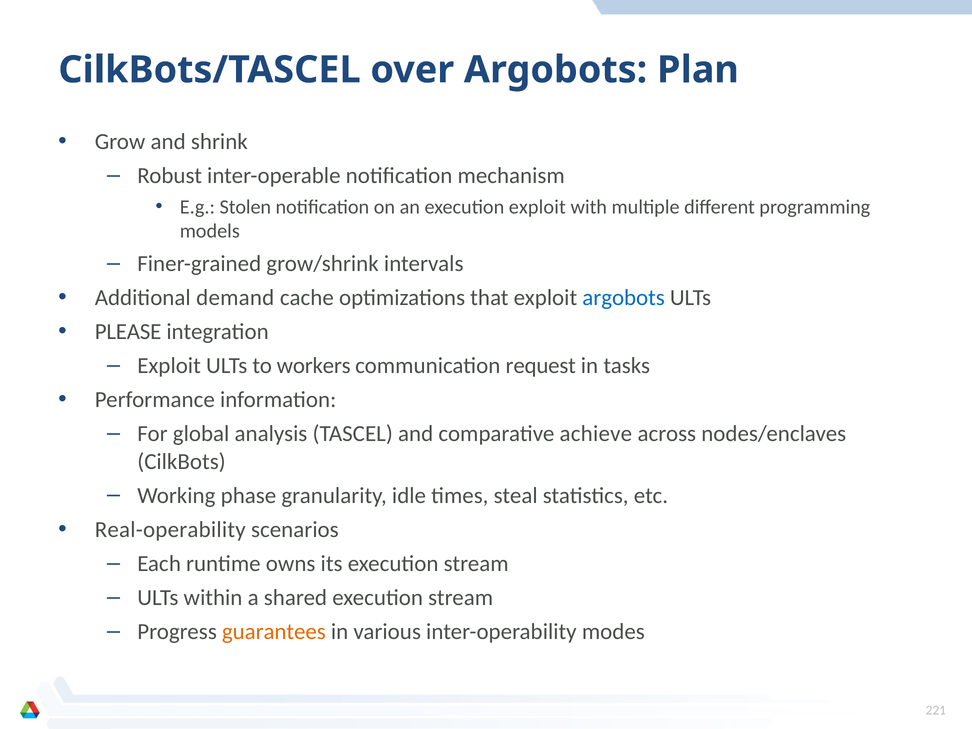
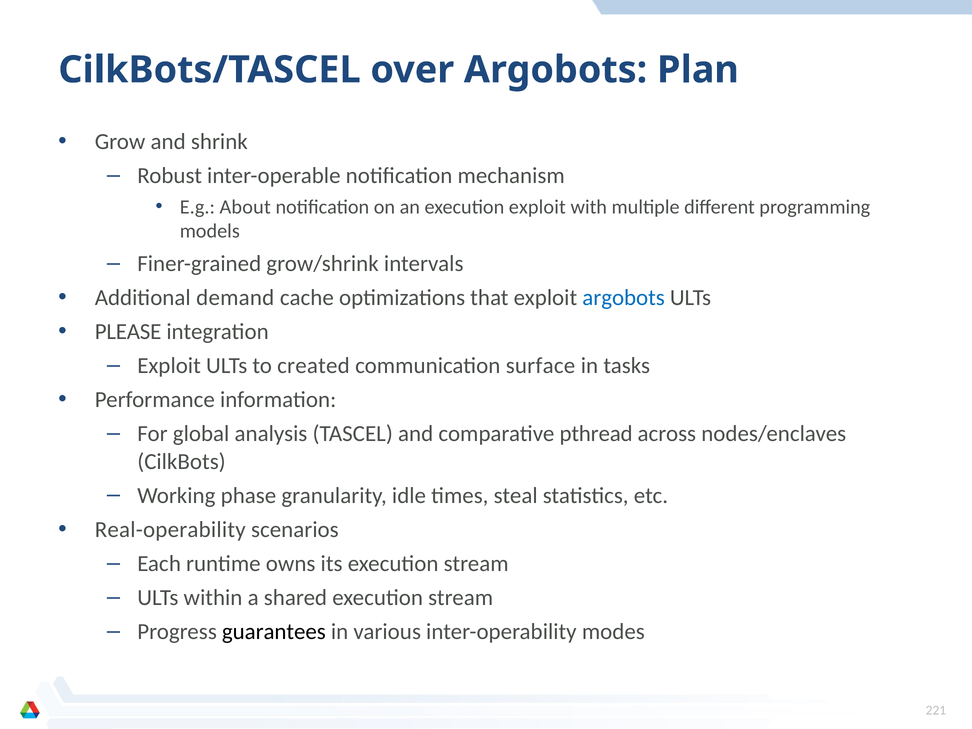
Stolen: Stolen -> About
workers: workers -> created
request: request -> surface
achieve: achieve -> pthread
guarantees colour: orange -> black
